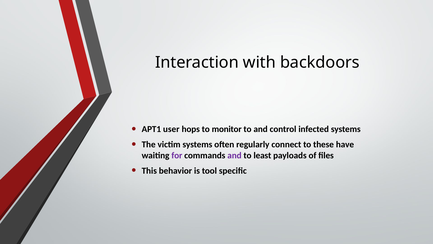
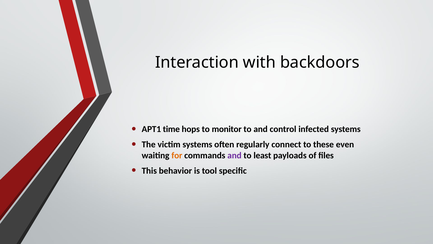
user: user -> time
have: have -> even
for colour: purple -> orange
